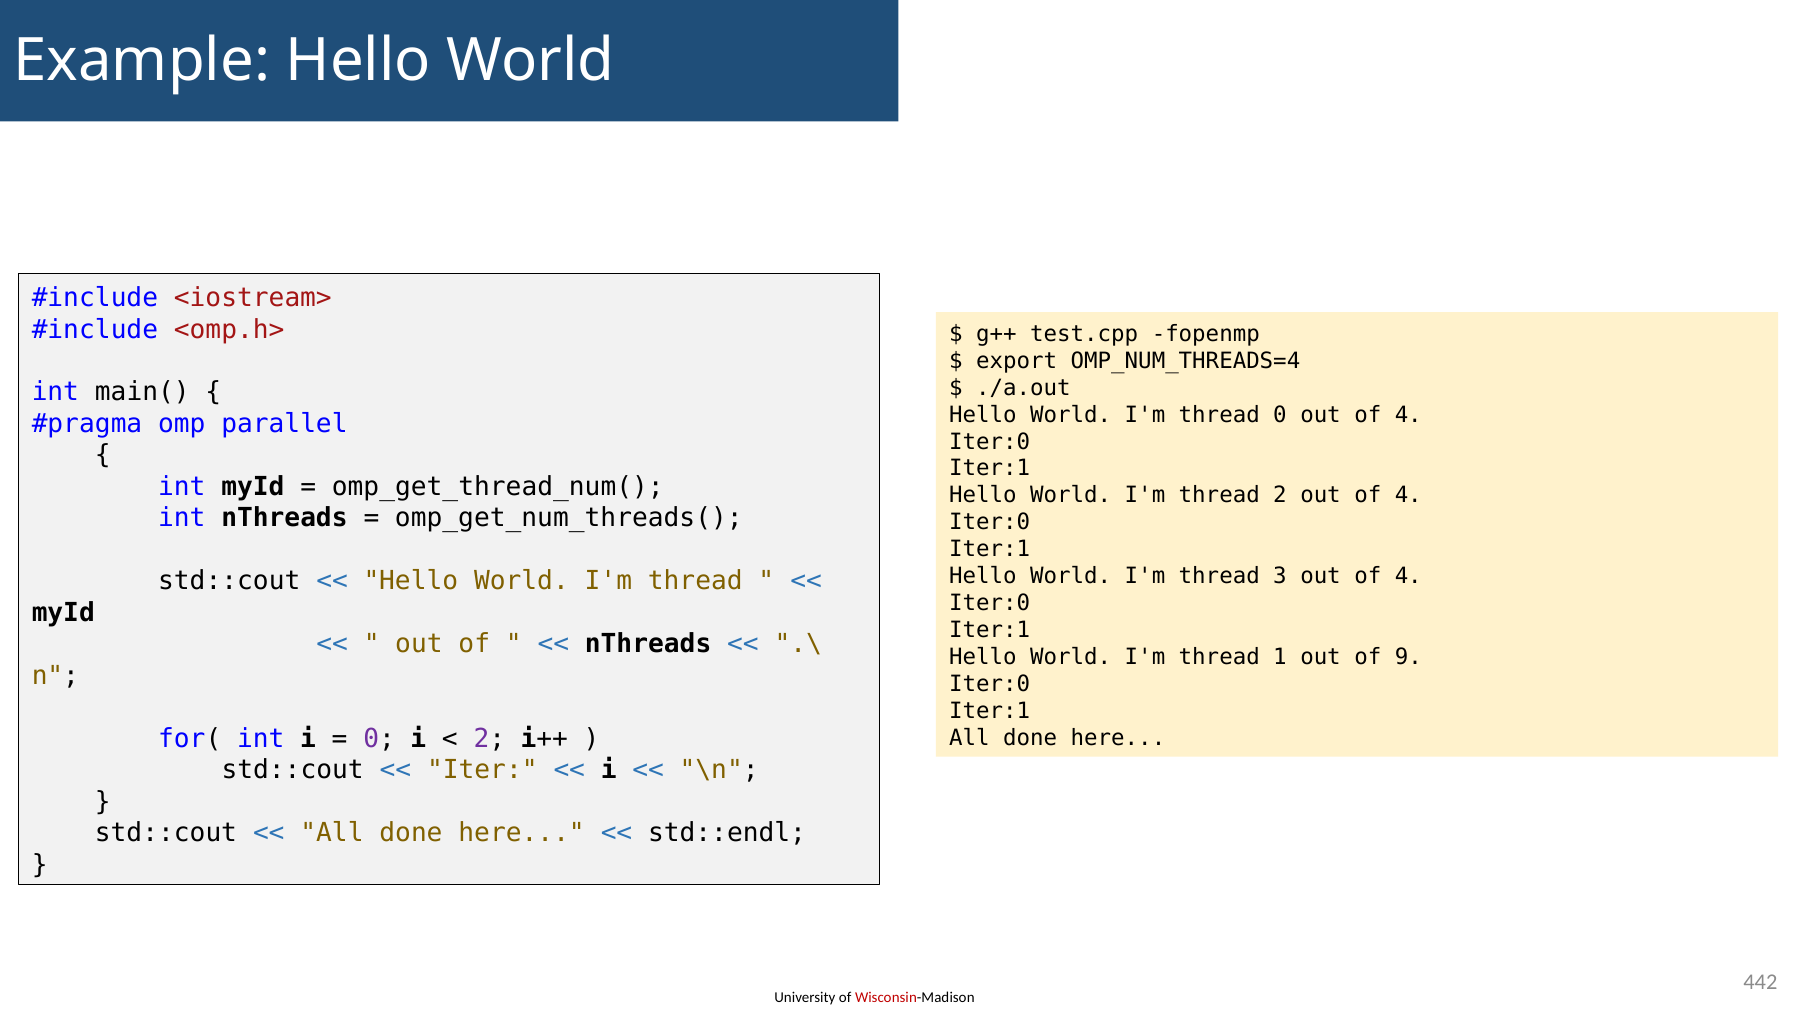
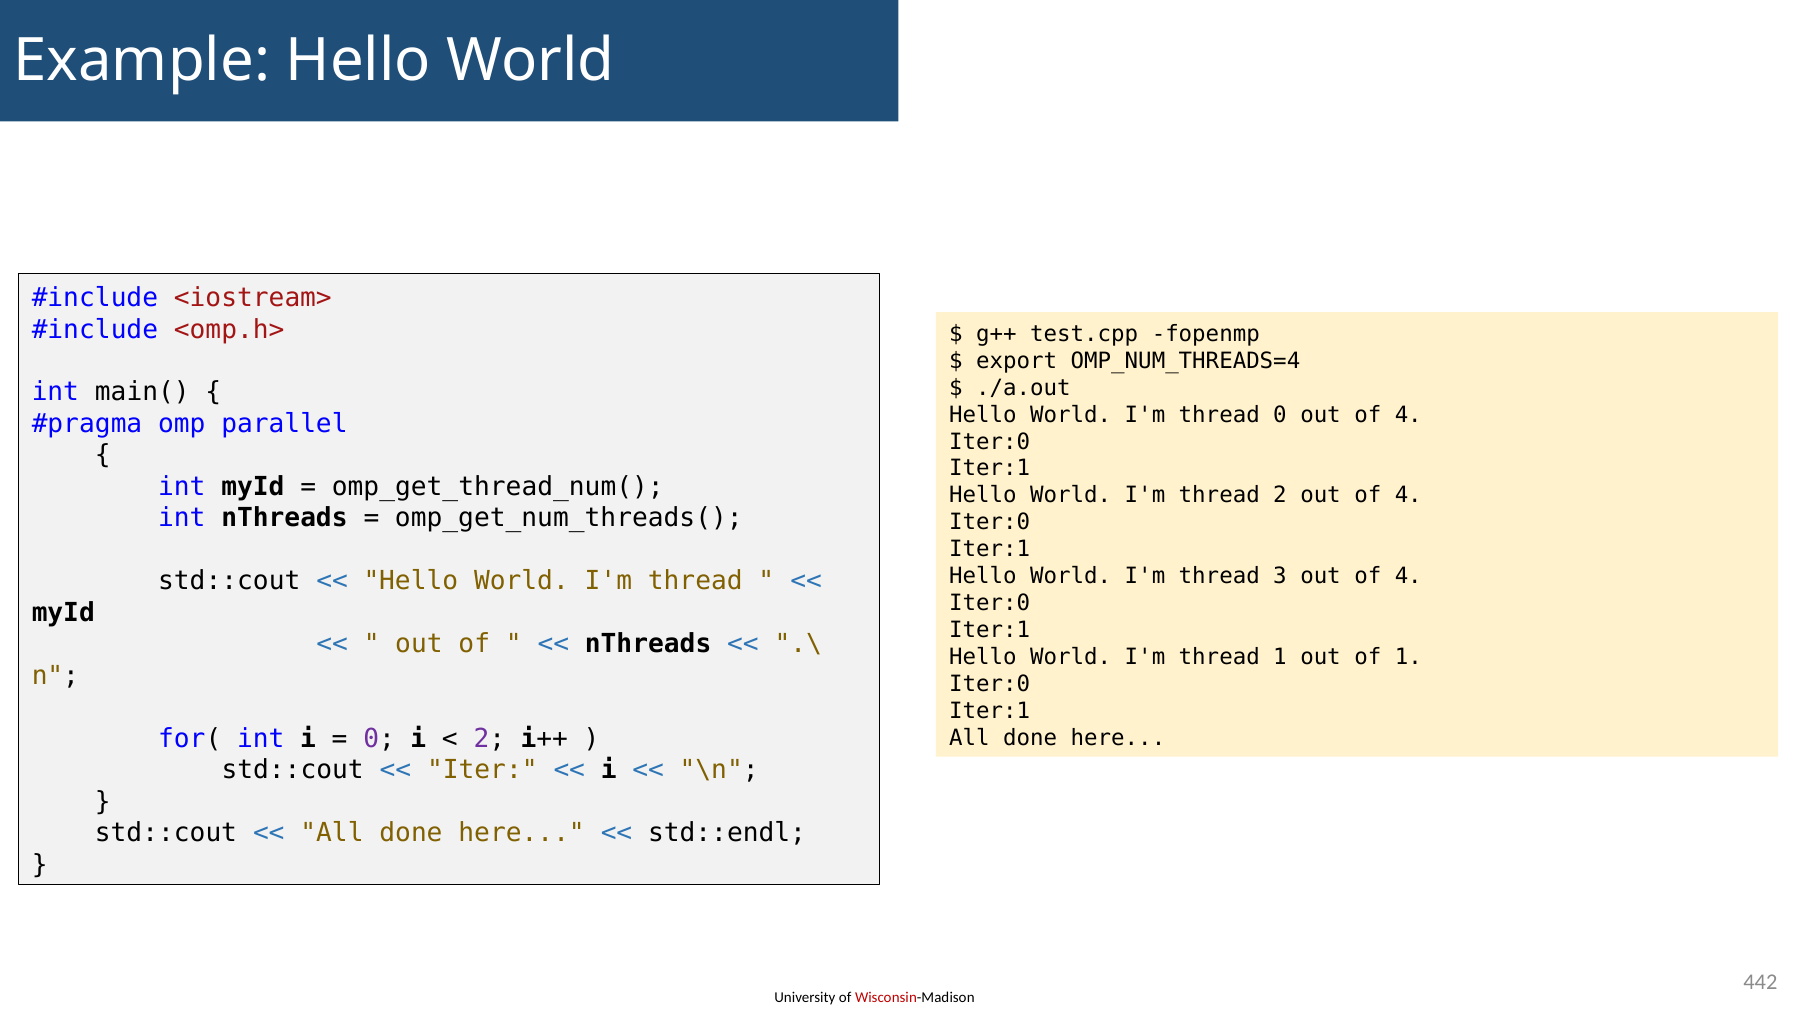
of 9: 9 -> 1
